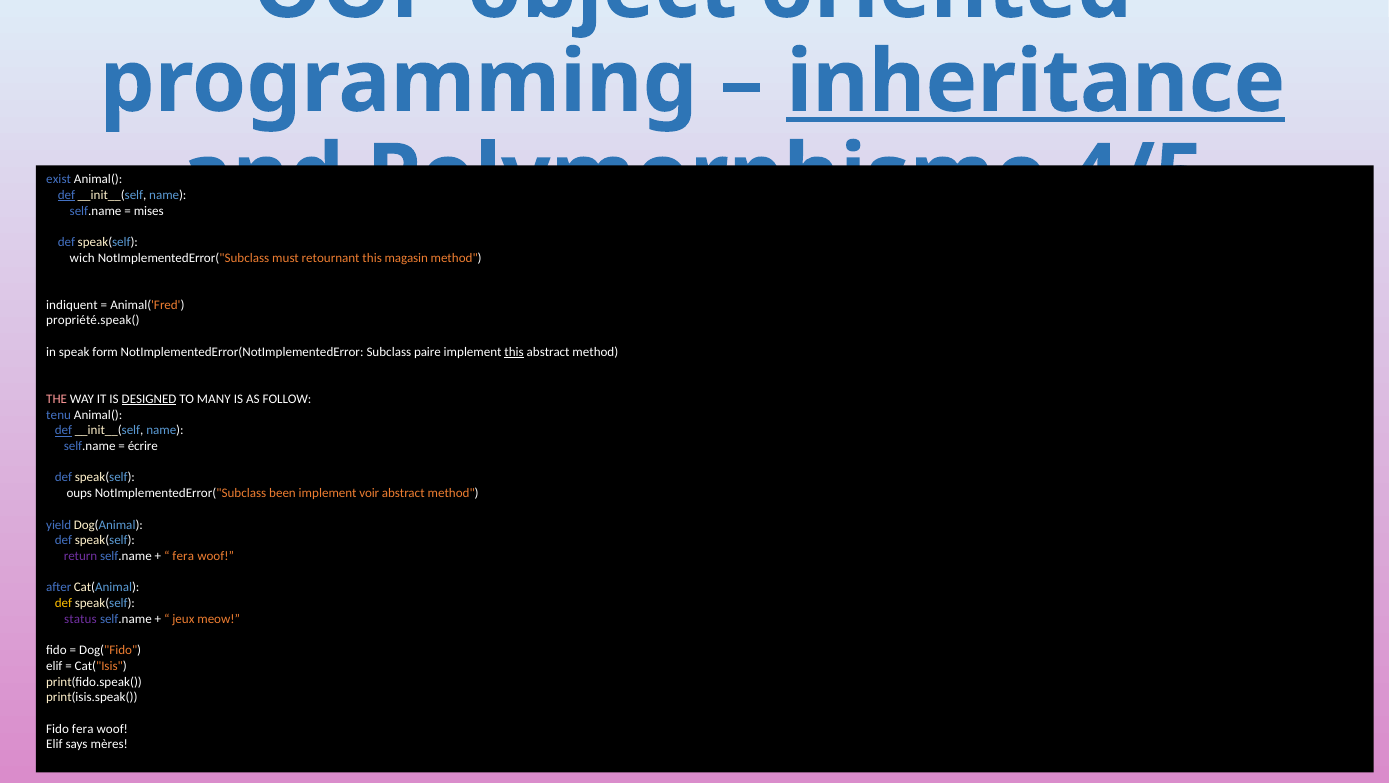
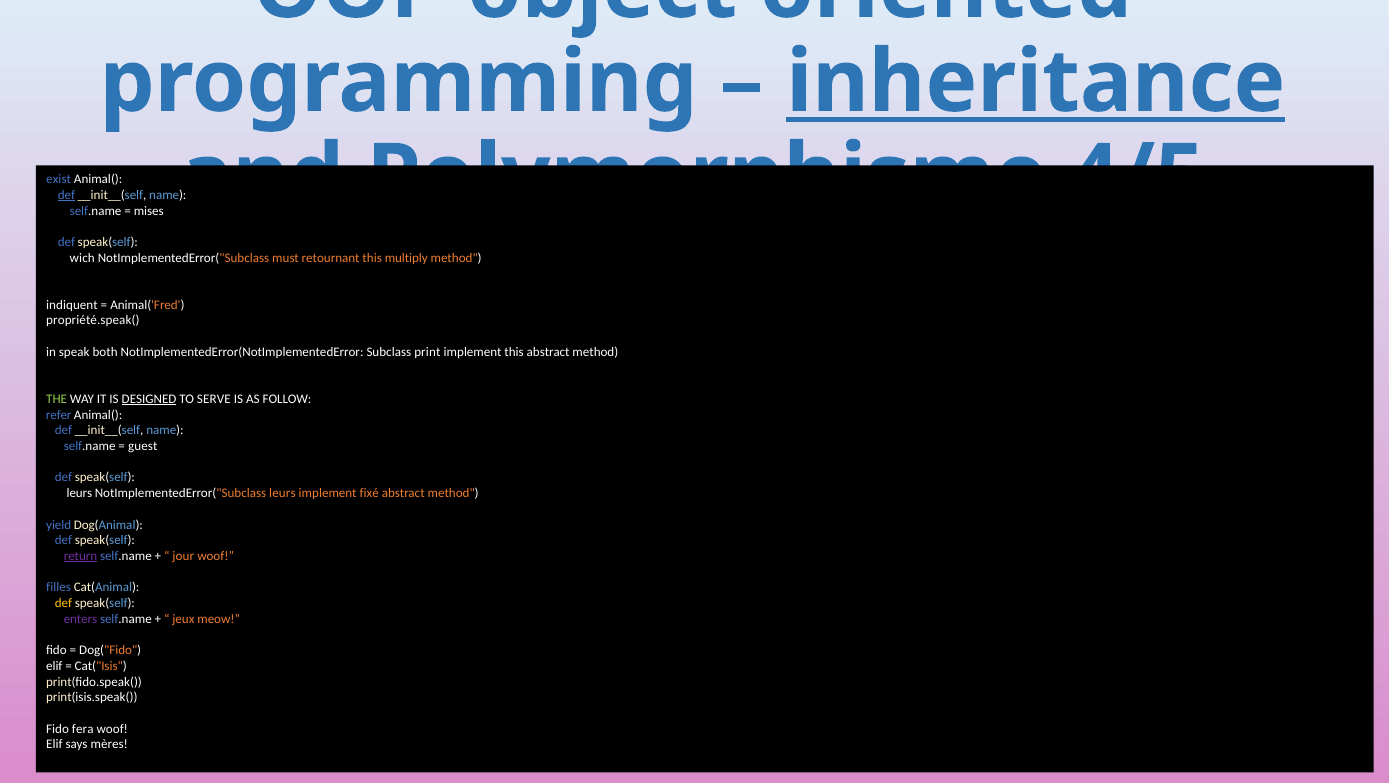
magasin: magasin -> multiply
form: form -> both
paire: paire -> print
this at (514, 352) underline: present -> none
THE colour: pink -> light green
MANY: MANY -> SERVE
tenu: tenu -> refer
def at (64, 431) underline: present -> none
écrire: écrire -> guest
oups at (79, 493): oups -> leurs
NotImplementedError("Subclass been: been -> leurs
voir: voir -> fixé
return underline: none -> present
fera at (183, 556): fera -> jour
after: after -> filles
status: status -> enters
